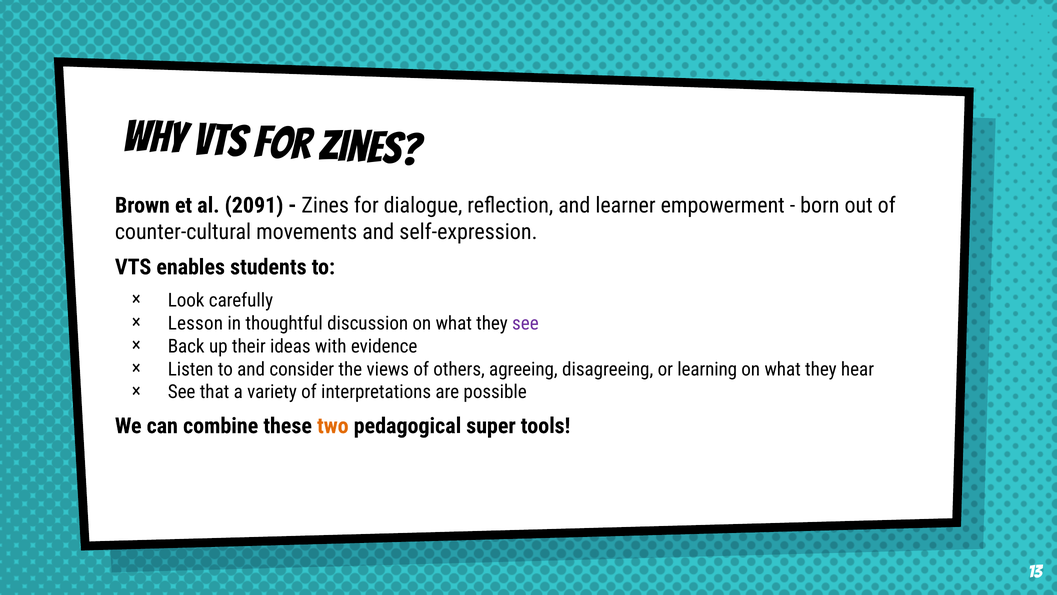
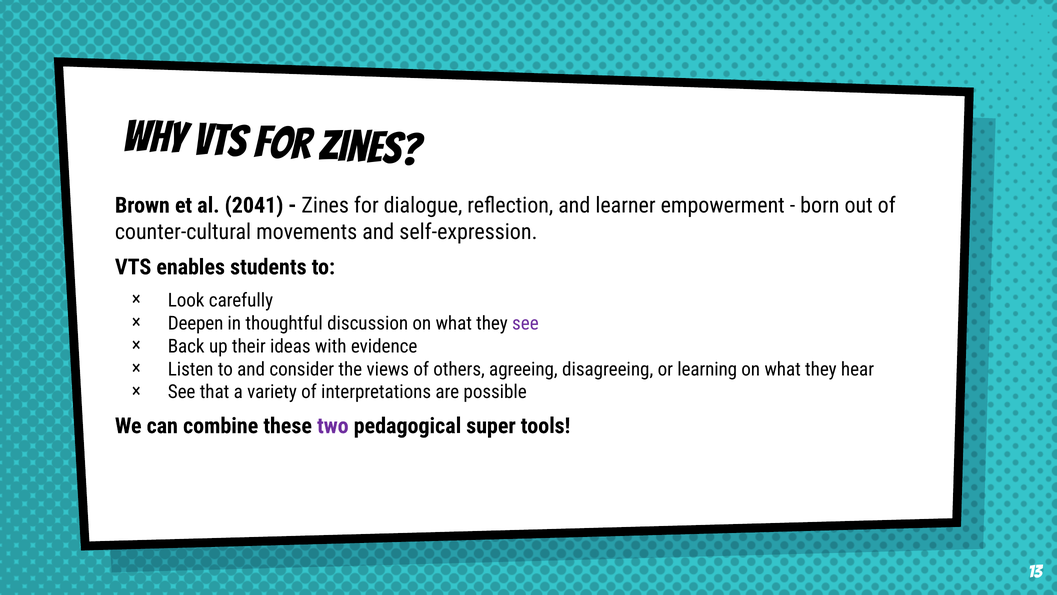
2091: 2091 -> 2041
Lesson: Lesson -> Deepen
two colour: orange -> purple
